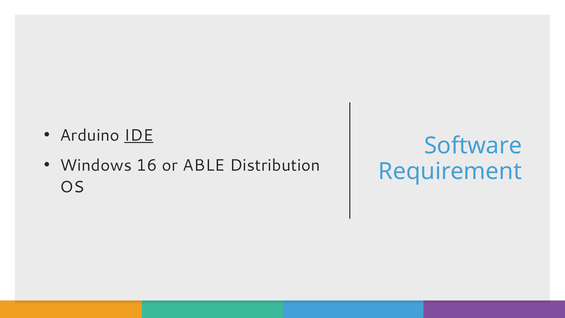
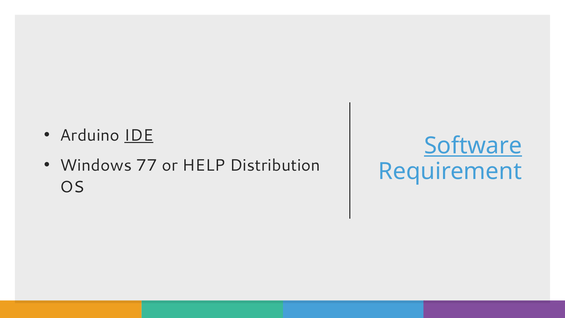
Software underline: none -> present
16: 16 -> 77
ABLE: ABLE -> HELP
